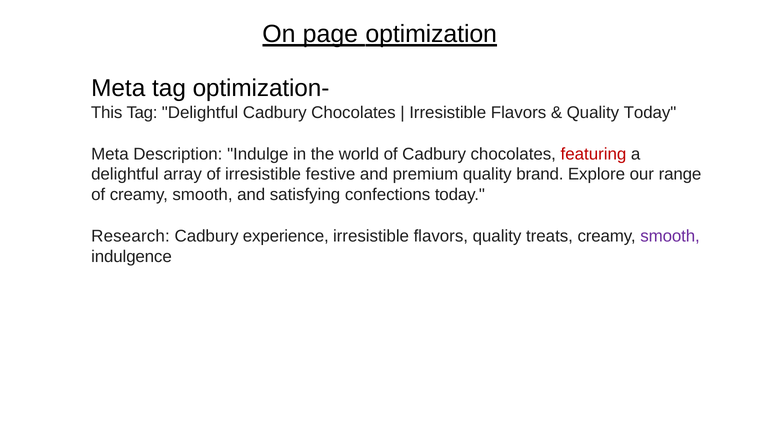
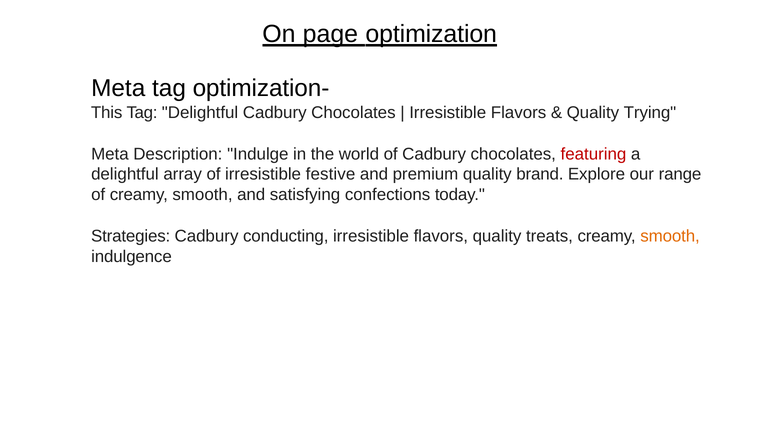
Quality Today: Today -> Trying
Research: Research -> Strategies
experience: experience -> conducting
smooth at (670, 236) colour: purple -> orange
